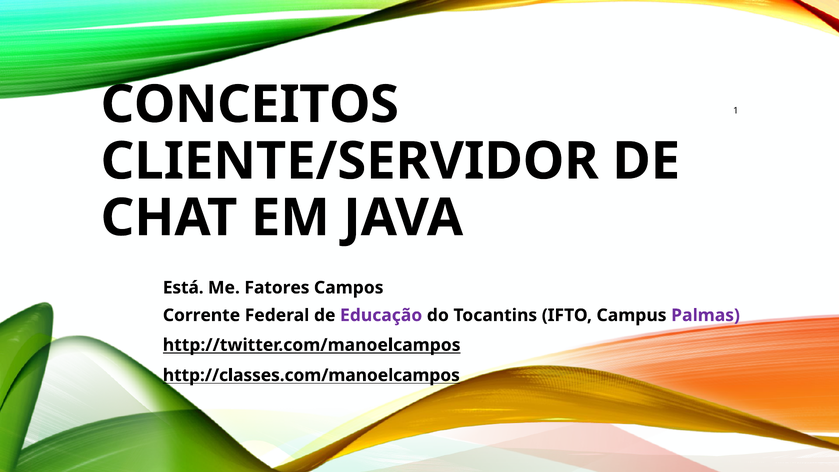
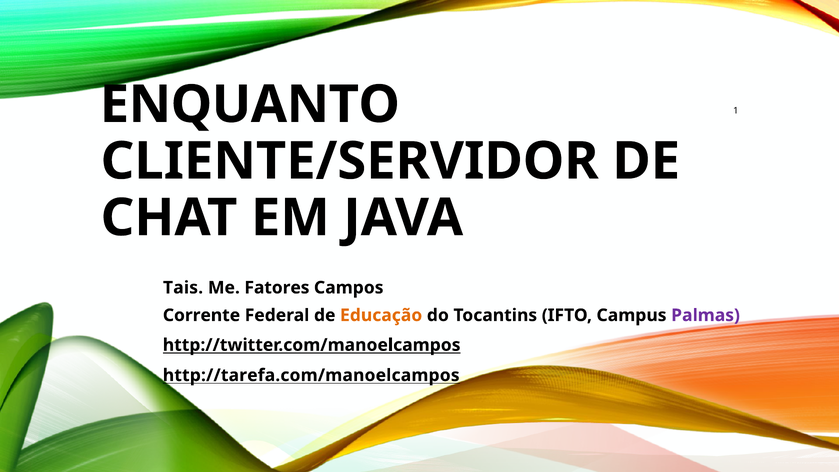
CONCEITOS: CONCEITOS -> ENQUANTO
Está: Está -> Tais
Educação colour: purple -> orange
http://classes.com/manoelcampos: http://classes.com/manoelcampos -> http://tarefa.com/manoelcampos
